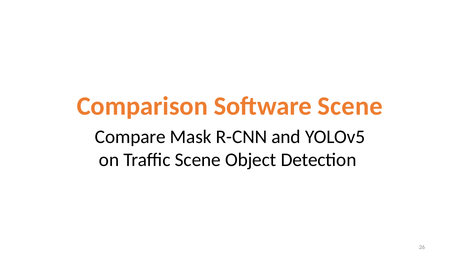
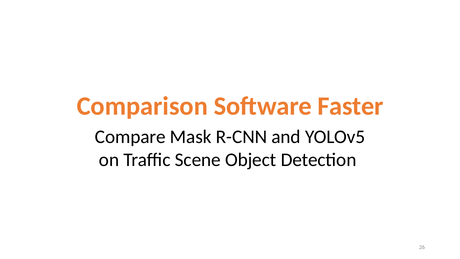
Software Scene: Scene -> Faster
